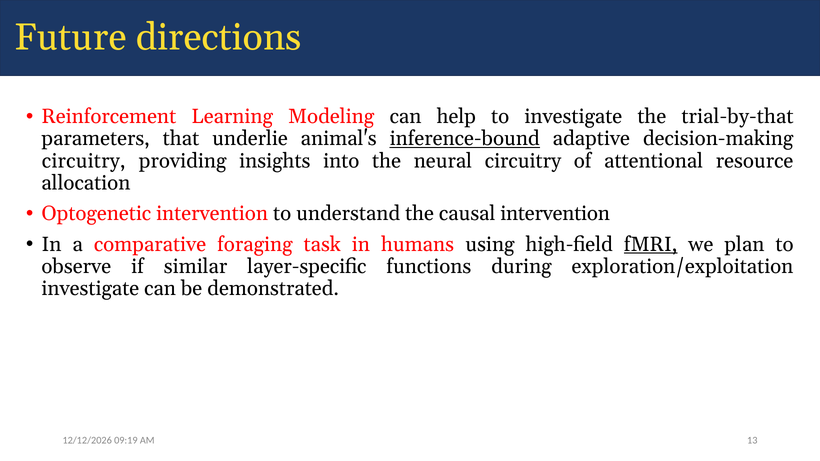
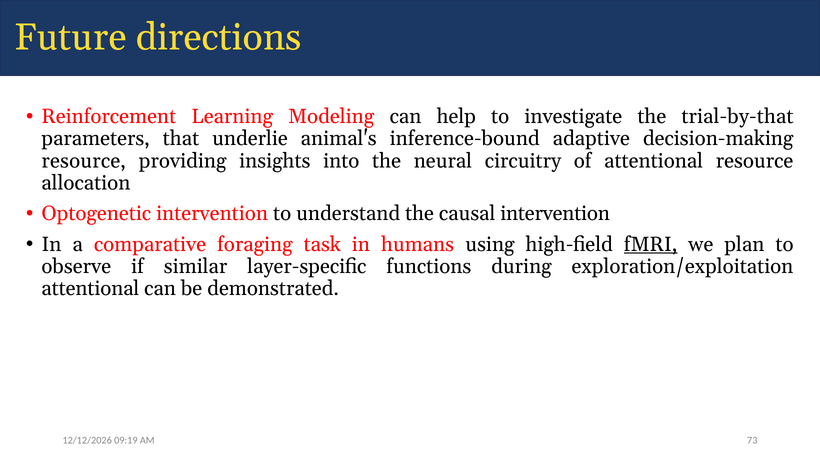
inference-bound underline: present -> none
circuitry at (84, 161): circuitry -> resource
investigate at (90, 289): investigate -> attentional
13: 13 -> 73
